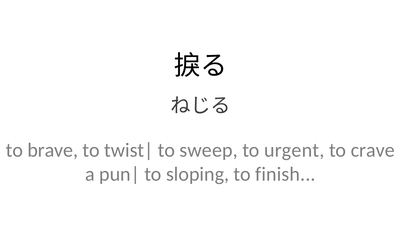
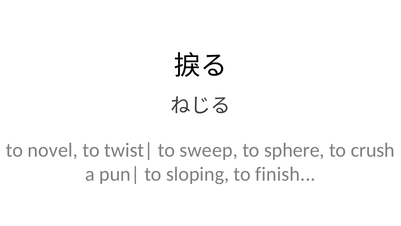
brave: brave -> novel
urgent: urgent -> sphere
crave: crave -> crush
